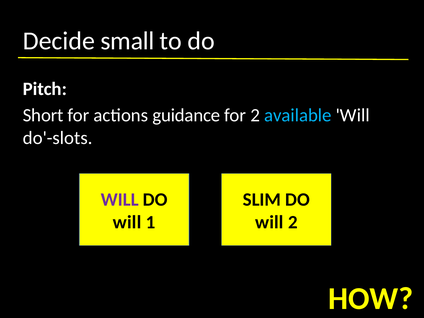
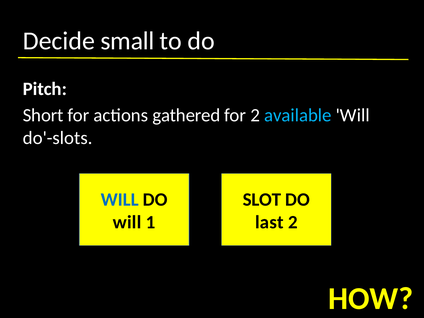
guidance: guidance -> gathered
WILL at (120, 200) colour: purple -> blue
SLIM: SLIM -> SLOT
will at (269, 222): will -> last
